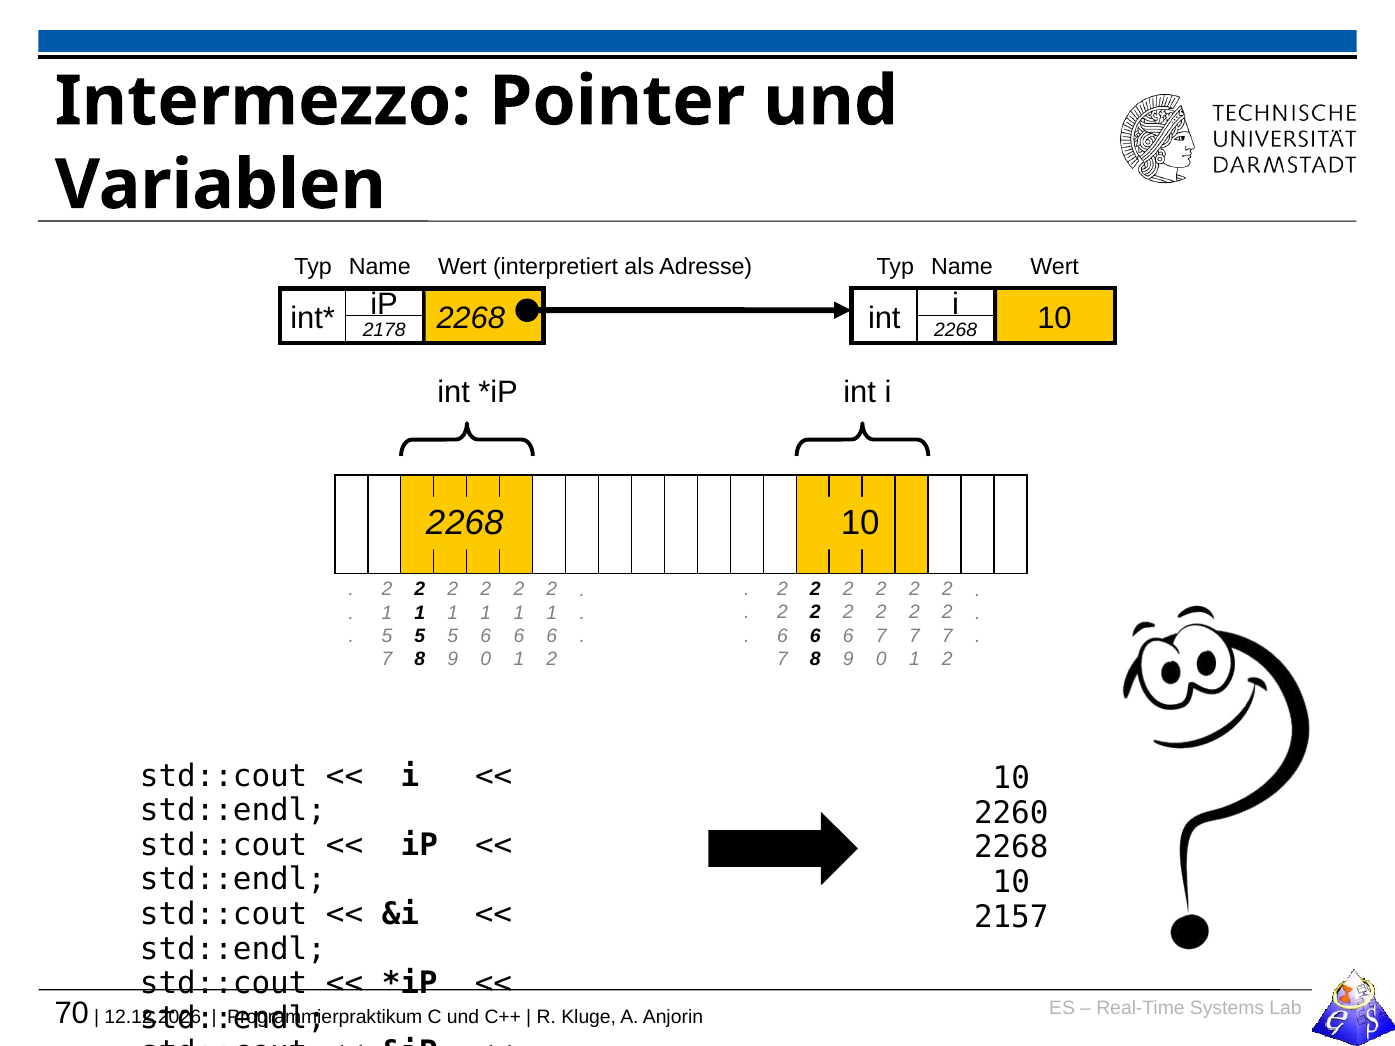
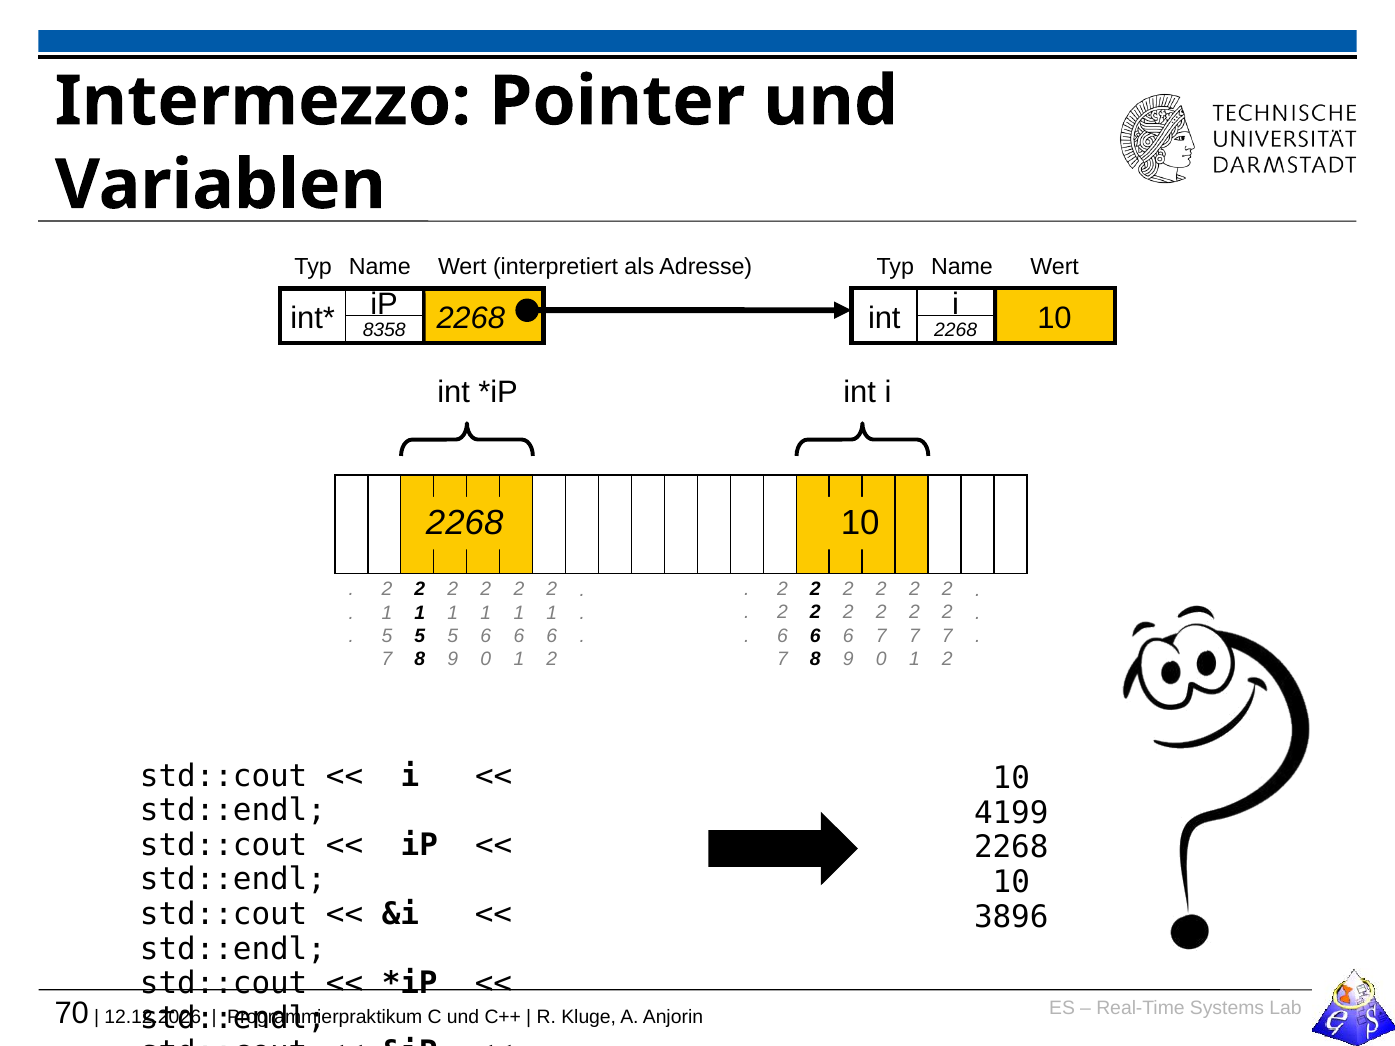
2178: 2178 -> 8358
2260: 2260 -> 4199
2157: 2157 -> 3896
